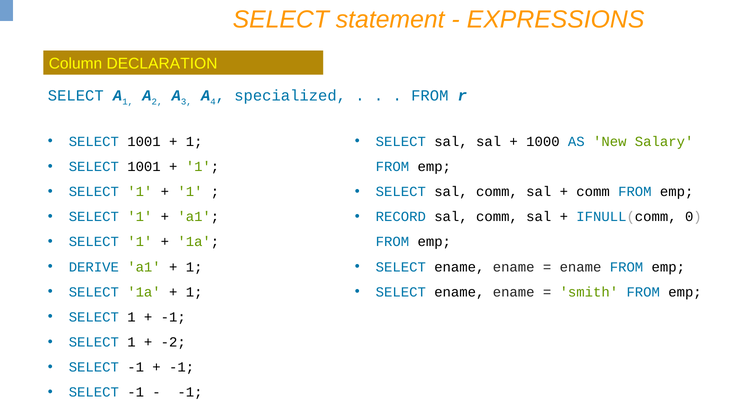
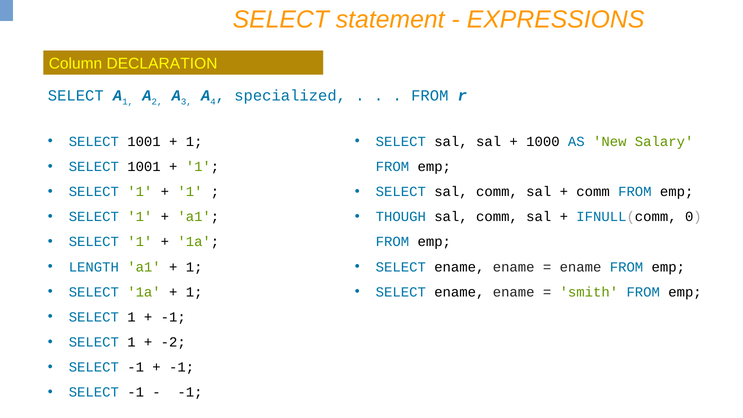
RECORD: RECORD -> THOUGH
DERIVE: DERIVE -> LENGTH
